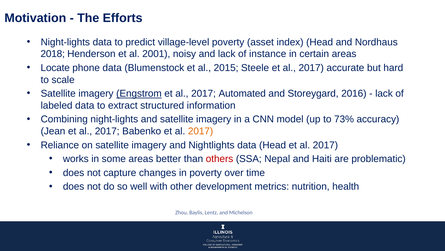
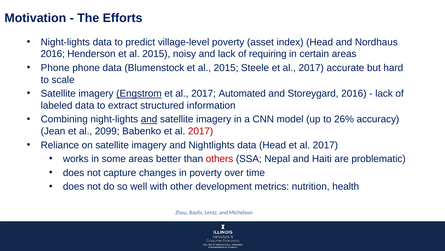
2018 at (53, 54): 2018 -> 2016
Henderson et al 2001: 2001 -> 2015
instance: instance -> requiring
Locate at (55, 68): Locate -> Phone
and at (149, 119) underline: none -> present
73%: 73% -> 26%
Jean et al 2017: 2017 -> 2099
2017 at (201, 131) colour: orange -> red
